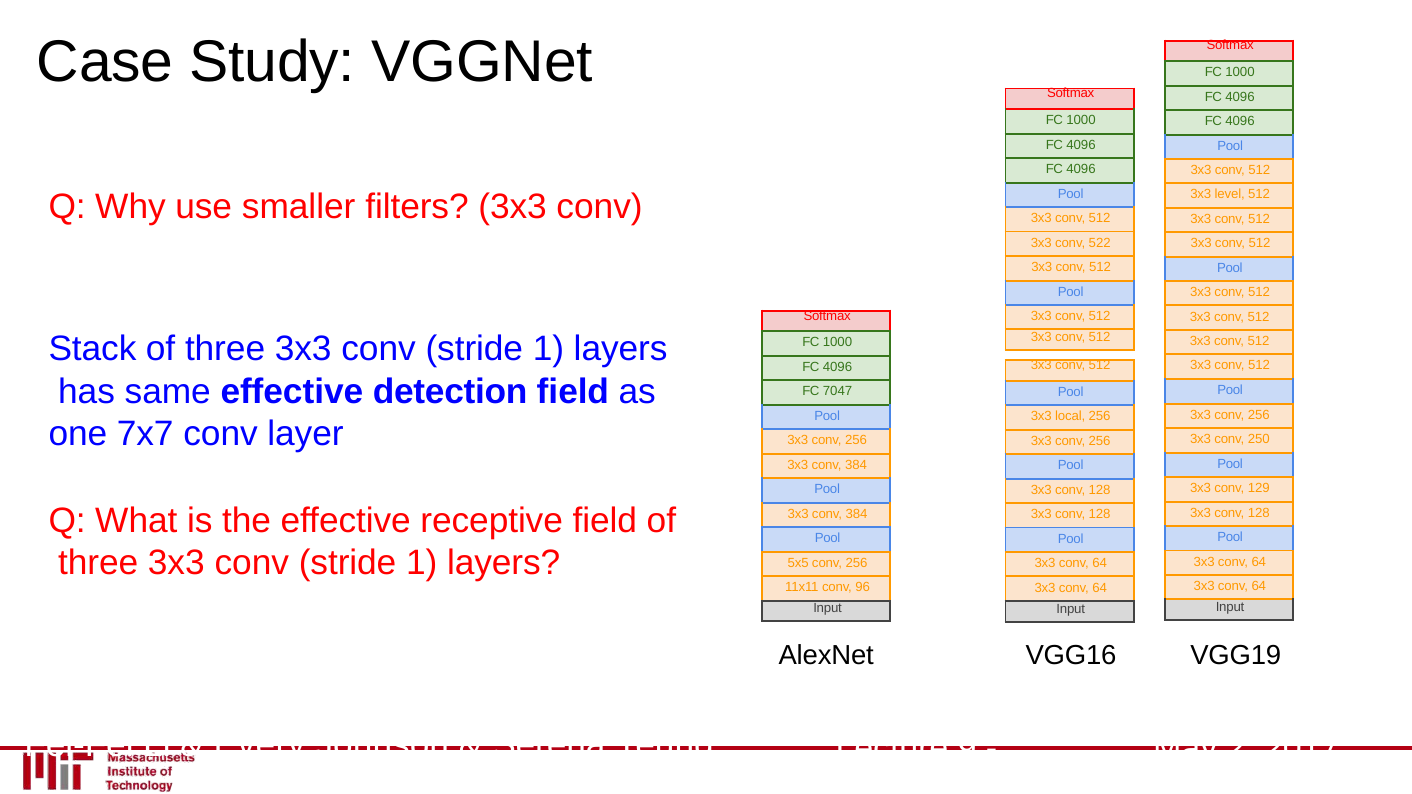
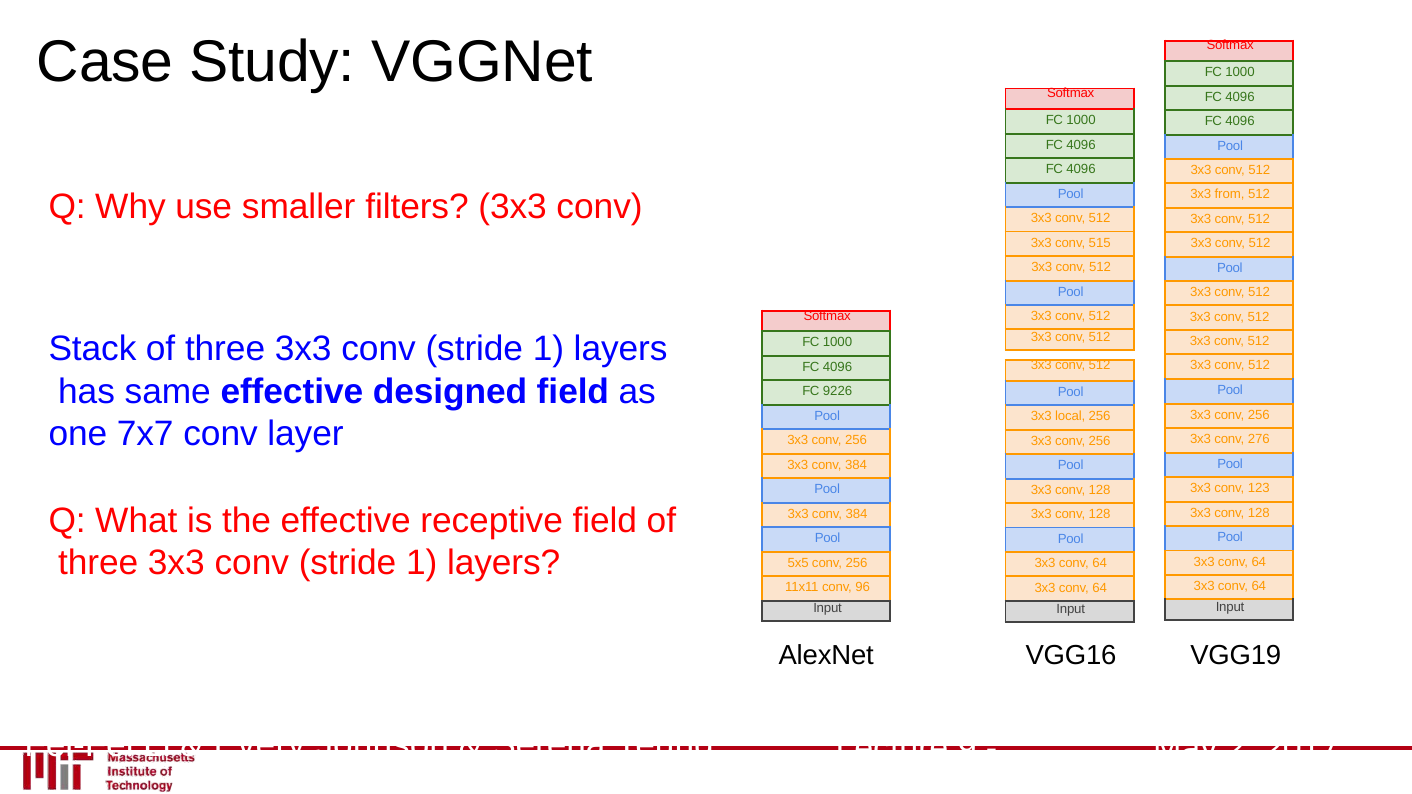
level: level -> from
522: 522 -> 515
detection: detection -> designed
7047: 7047 -> 9226
250: 250 -> 276
129: 129 -> 123
